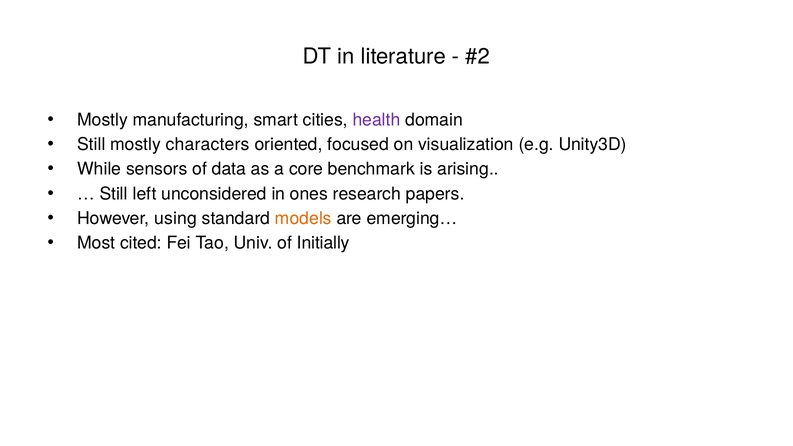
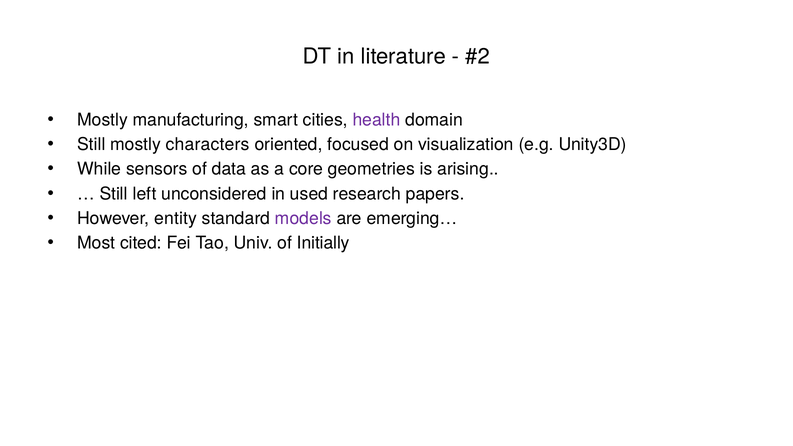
benchmark: benchmark -> geometries
ones: ones -> used
using: using -> entity
models colour: orange -> purple
